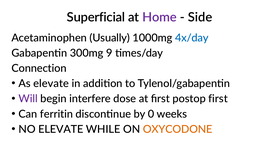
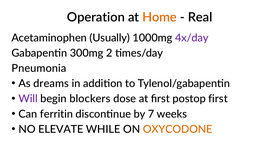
Superficial: Superficial -> Operation
Home colour: purple -> orange
Side: Side -> Real
4x/day colour: blue -> purple
9: 9 -> 2
Connection: Connection -> Pneumonia
As elevate: elevate -> dreams
interfere: interfere -> blockers
0: 0 -> 7
